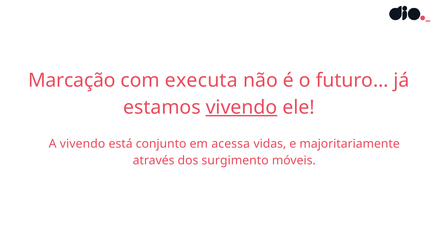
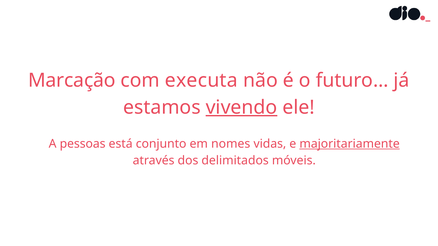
A vivendo: vivendo -> pessoas
acessa: acessa -> nomes
majoritariamente underline: none -> present
surgimento: surgimento -> delimitados
